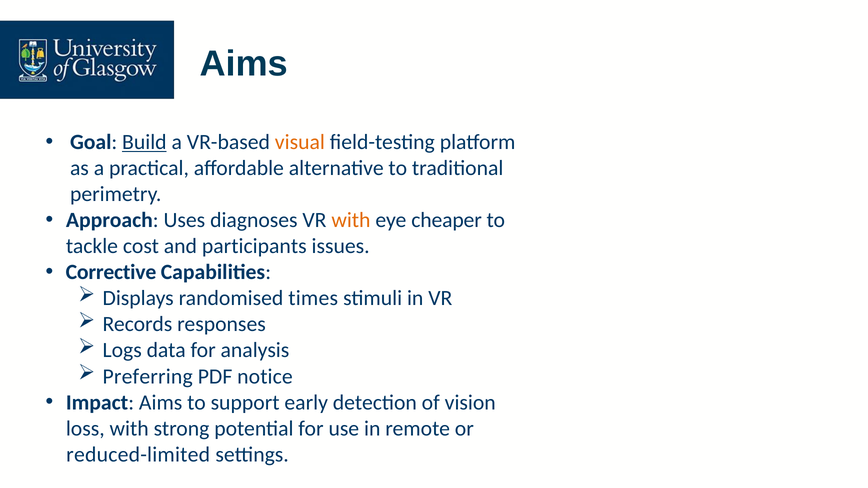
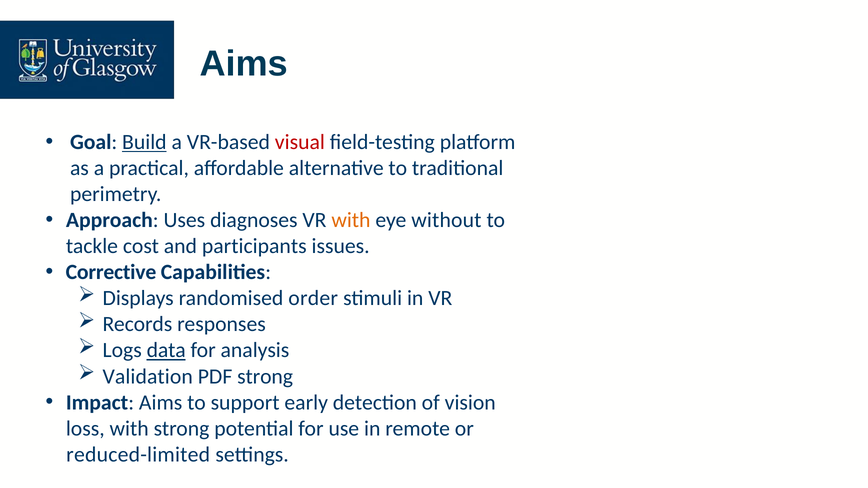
visual colour: orange -> red
cheaper: cheaper -> without
times: times -> order
data underline: none -> present
Preferring: Preferring -> Validation
PDF notice: notice -> strong
